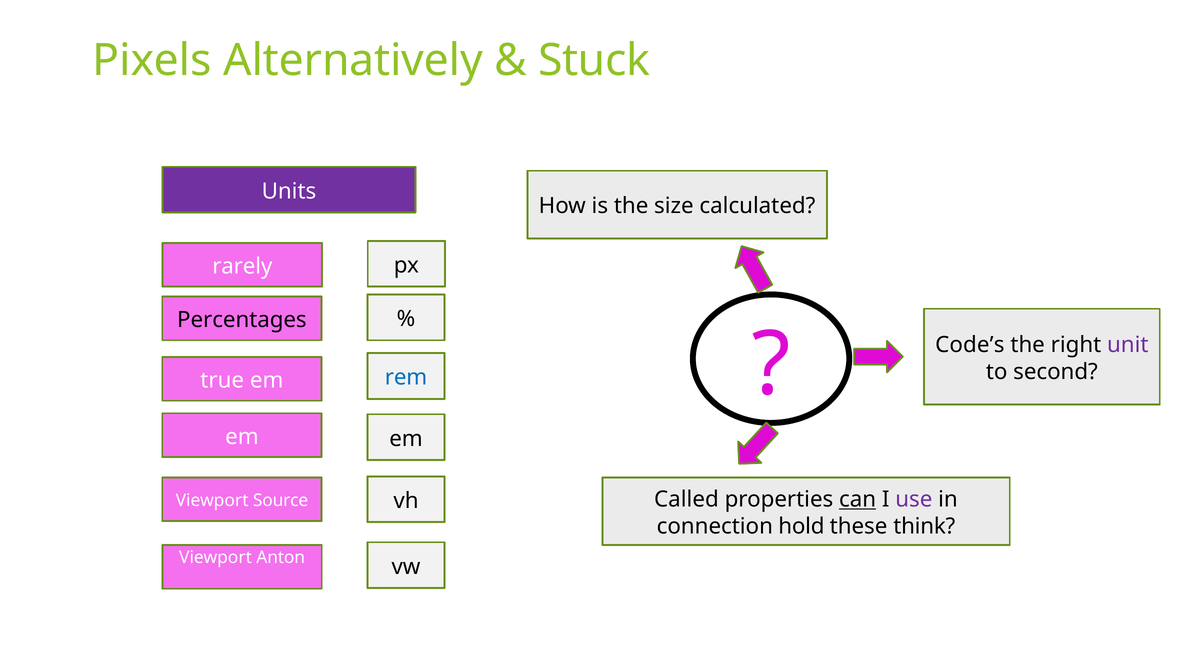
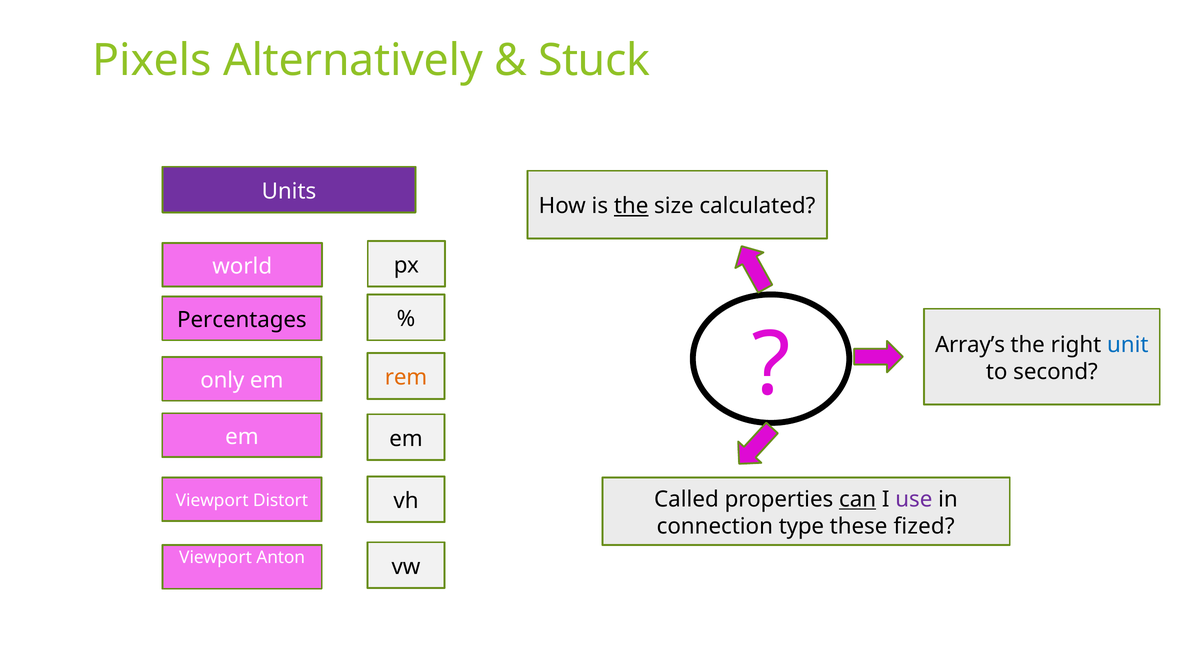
the at (631, 206) underline: none -> present
rarely: rarely -> world
Code’s: Code’s -> Array’s
unit colour: purple -> blue
true: true -> only
rem colour: blue -> orange
Source: Source -> Distort
hold: hold -> type
think: think -> fized
